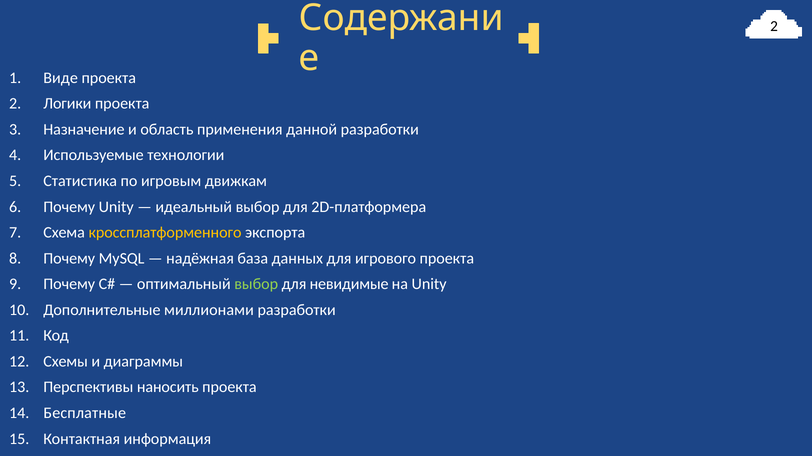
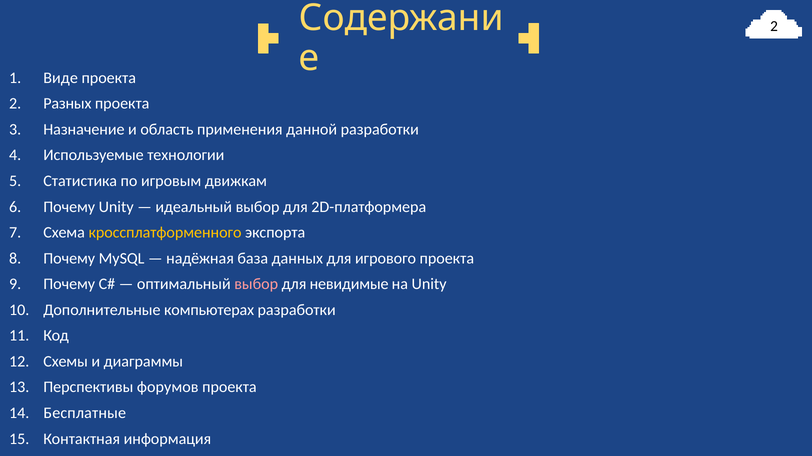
Логики: Логики -> Разных
выбор at (256, 285) colour: light green -> pink
миллионами: миллионами -> компьютерах
наносить: наносить -> форумов
